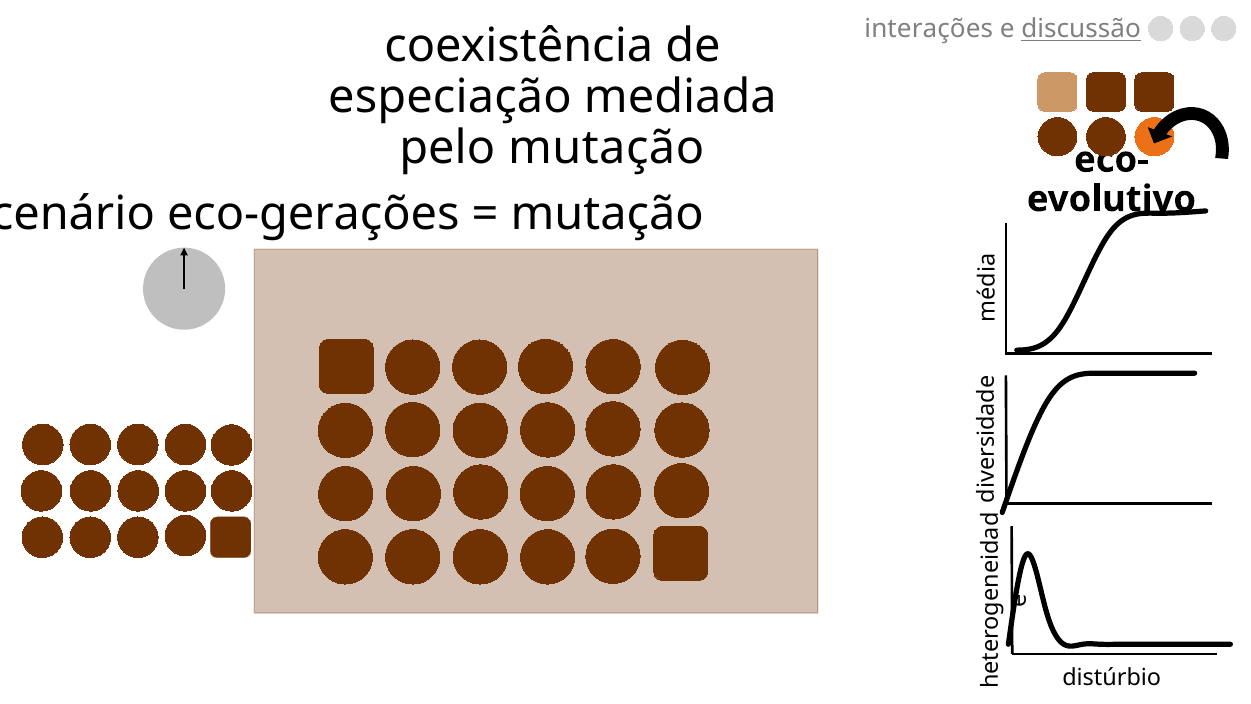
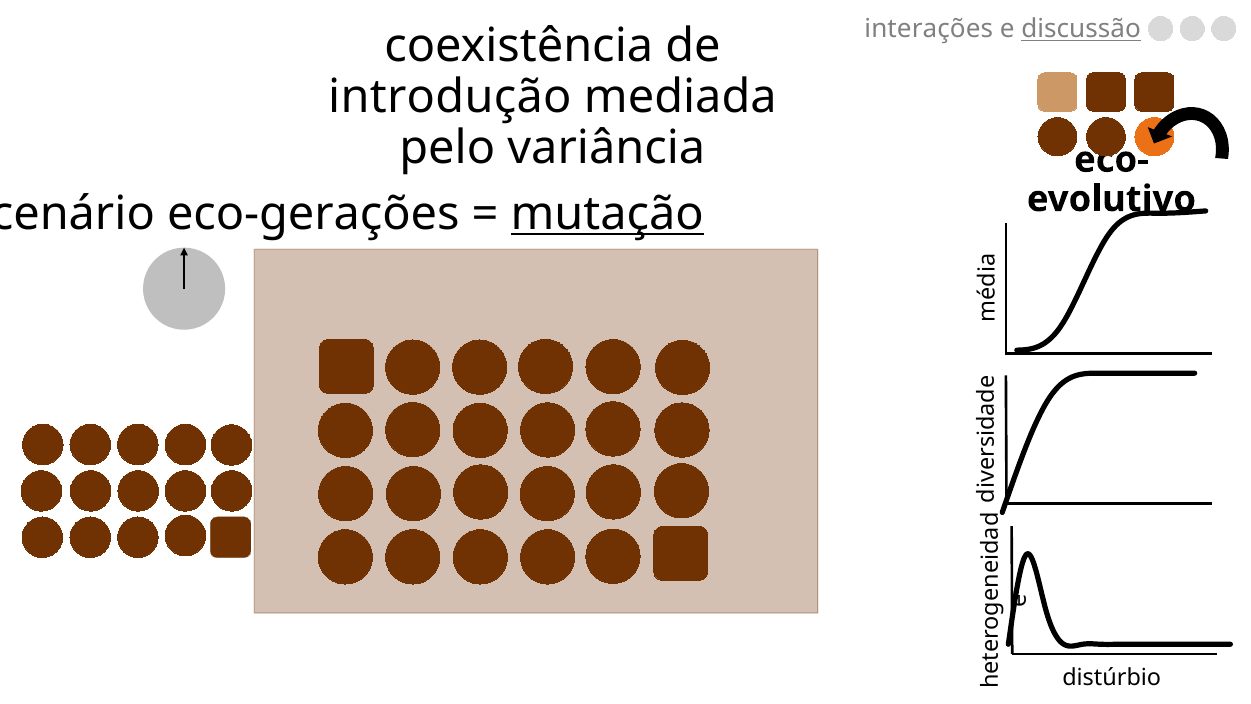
especiação: especiação -> introdução
pelo mutação: mutação -> variância
mutação at (607, 214) underline: none -> present
